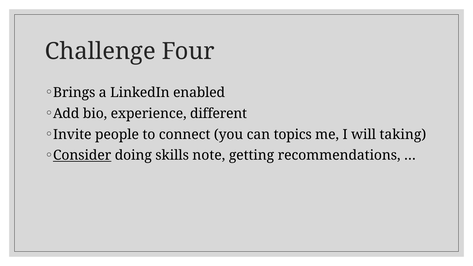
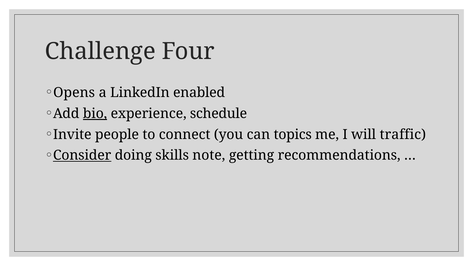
Brings: Brings -> Opens
bio underline: none -> present
different: different -> schedule
taking: taking -> traffic
